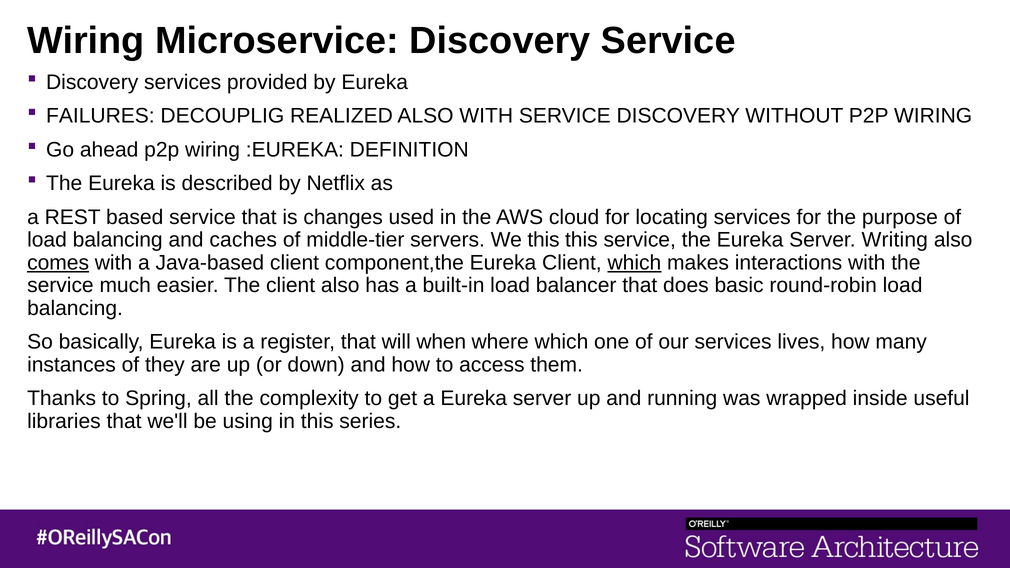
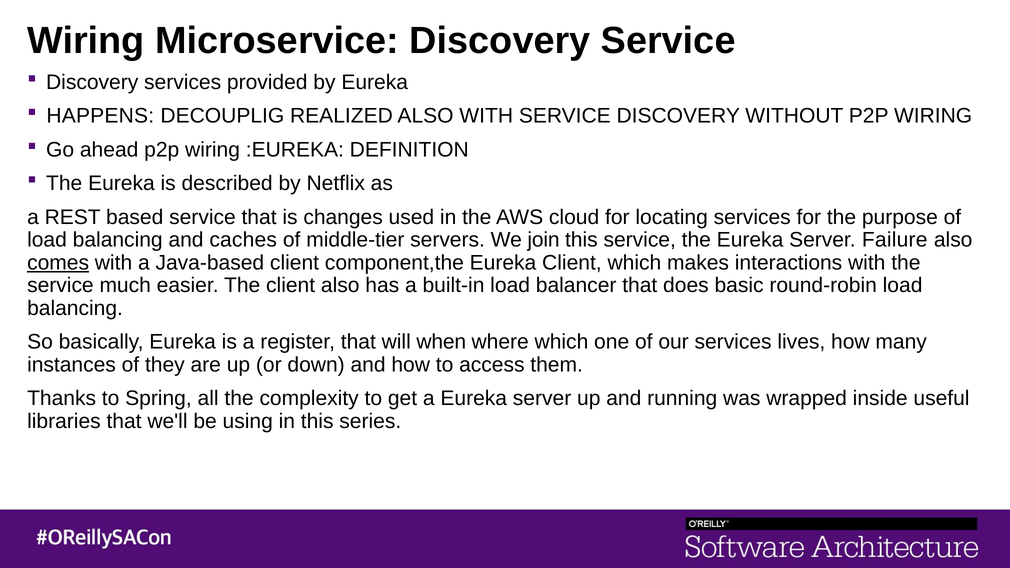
FAILURES: FAILURES -> HAPPENS
We this: this -> join
Writing: Writing -> Failure
which at (634, 263) underline: present -> none
